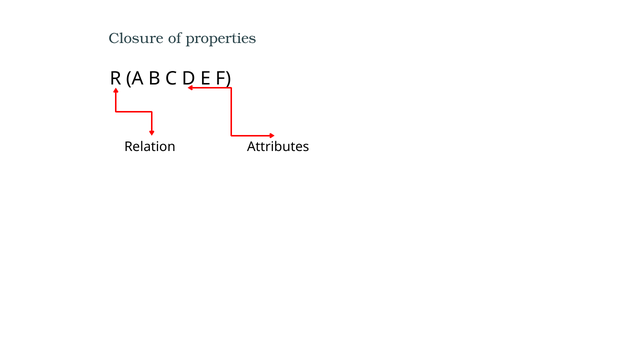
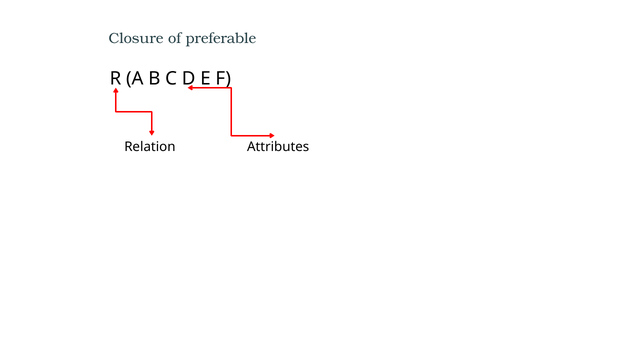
properties: properties -> preferable
